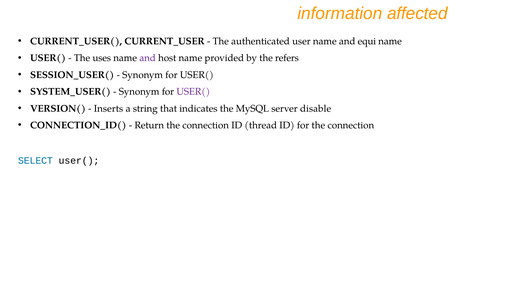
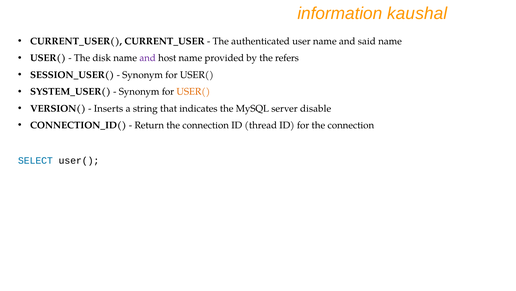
affected: affected -> kaushal
equi: equi -> said
uses: uses -> disk
USER( at (193, 91) colour: purple -> orange
